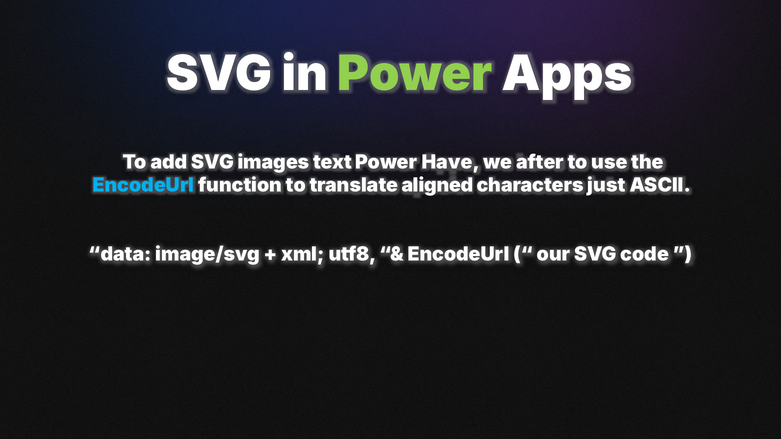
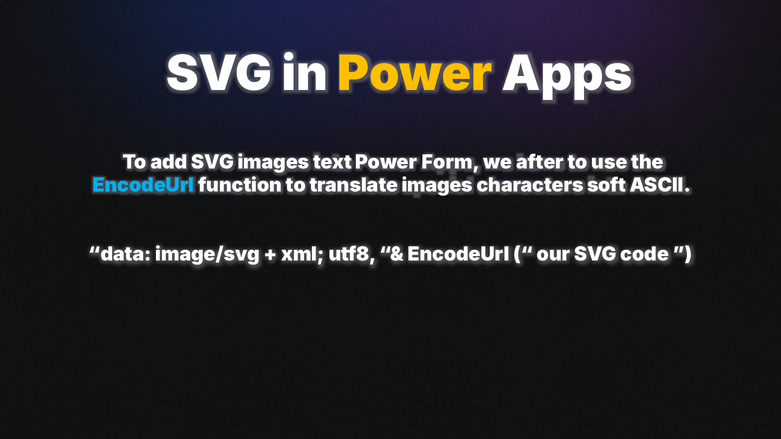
Power at (415, 74) colour: light green -> yellow
Have: Have -> Form
translate aligned: aligned -> images
just: just -> soft
